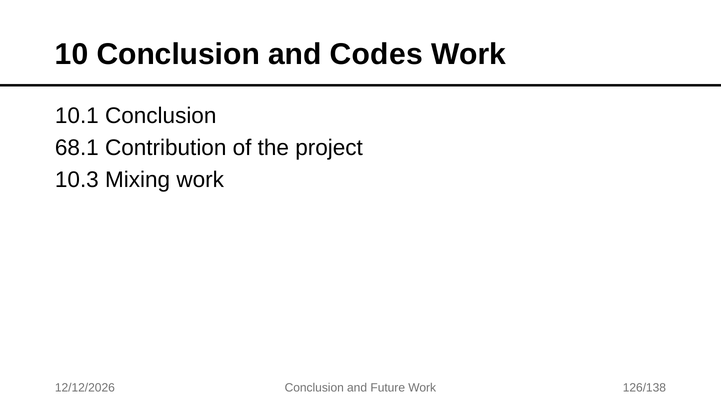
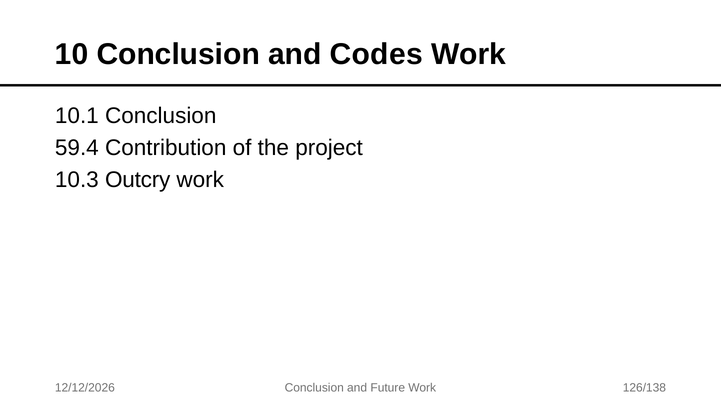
68.1: 68.1 -> 59.4
Mixing: Mixing -> Outcry
